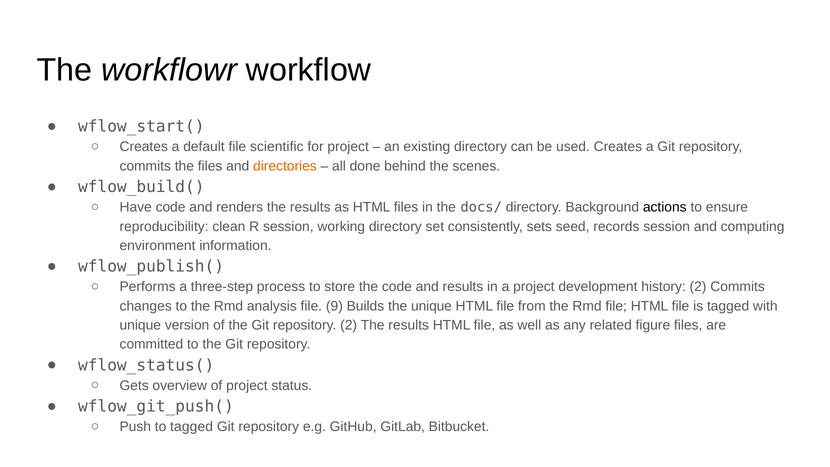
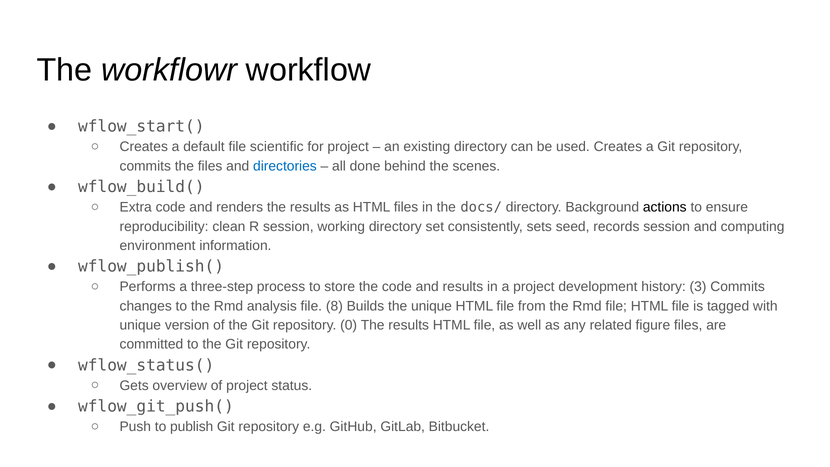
directories colour: orange -> blue
Have: Have -> Extra
history 2: 2 -> 3
9: 9 -> 8
repository 2: 2 -> 0
to tagged: tagged -> publish
